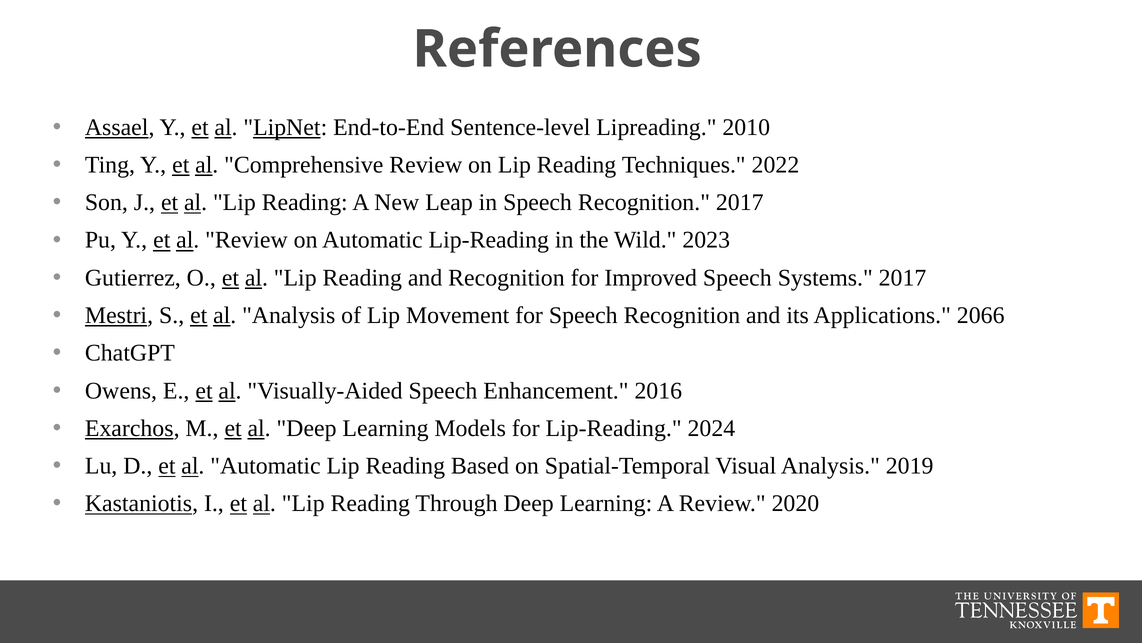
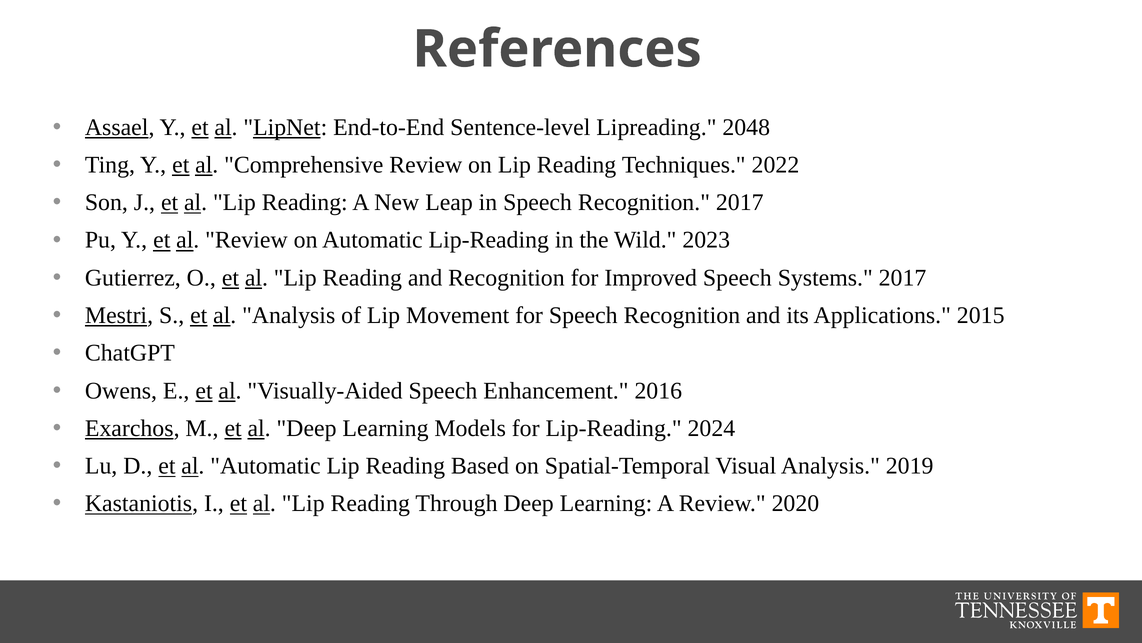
2010: 2010 -> 2048
2066: 2066 -> 2015
